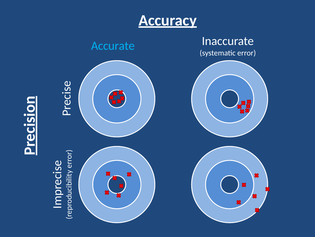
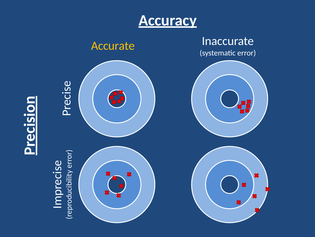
Accurate colour: light blue -> yellow
